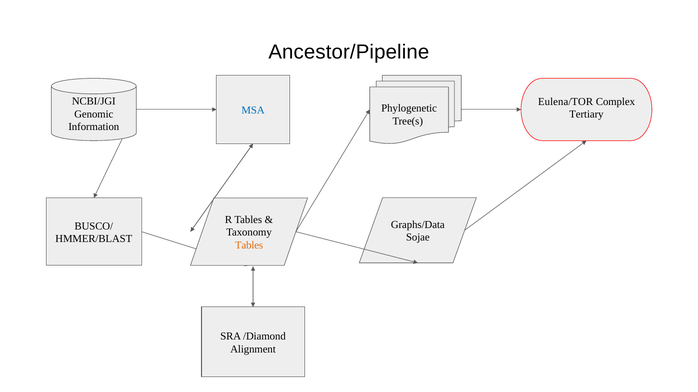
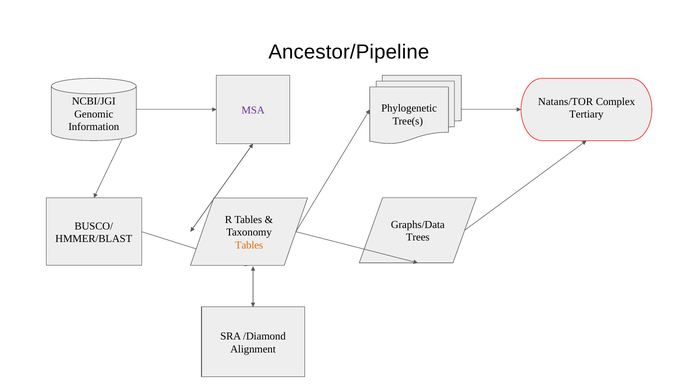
Eulena/TOR: Eulena/TOR -> Natans/TOR
MSA colour: blue -> purple
Sojae: Sojae -> Trees
